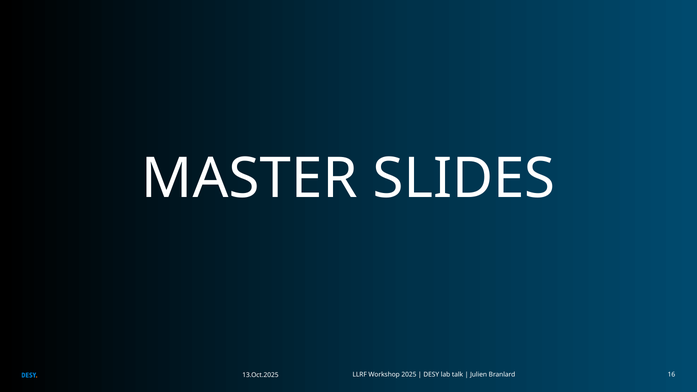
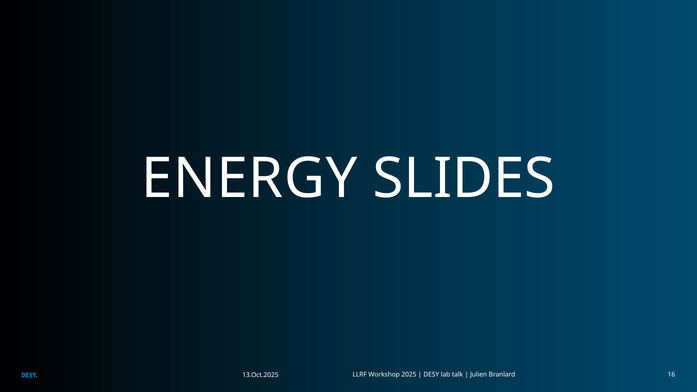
MASTER: MASTER -> ENERGY
